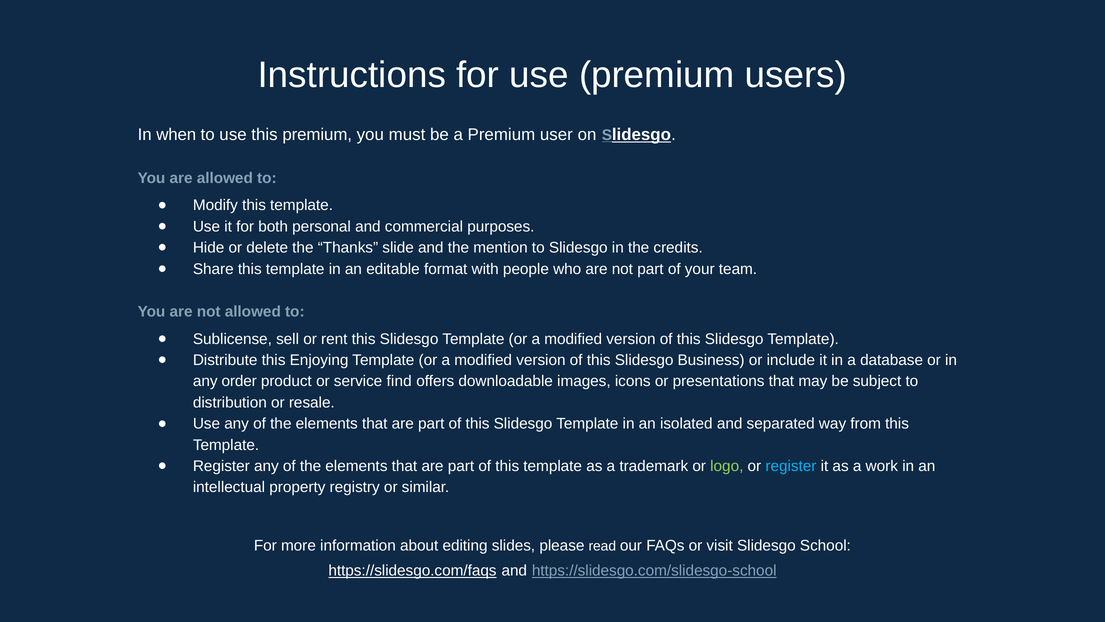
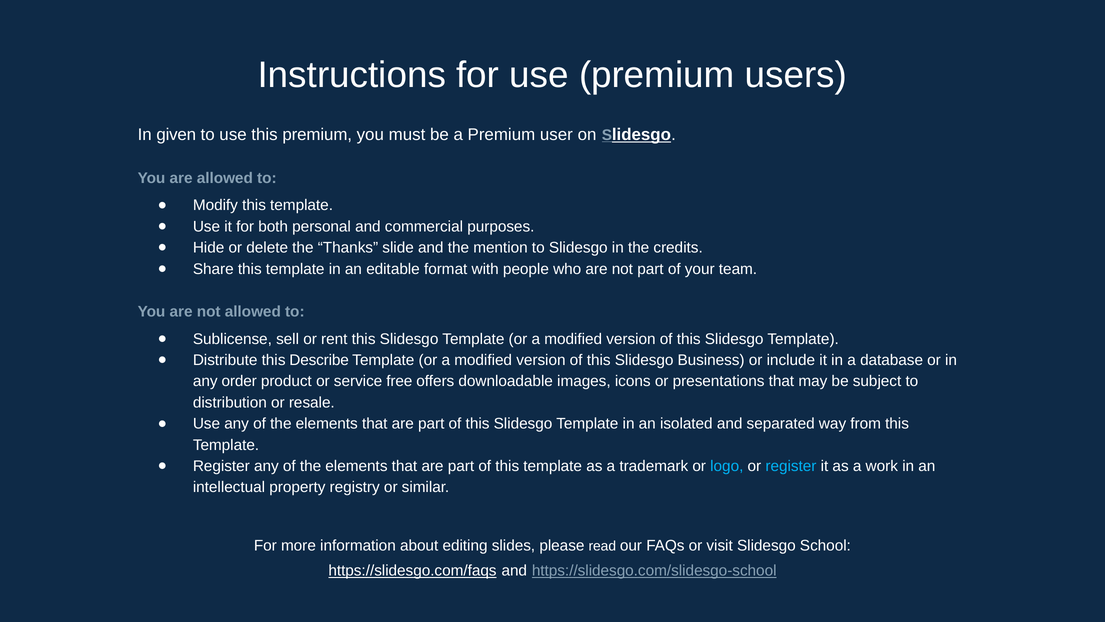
when: when -> given
Enjoying: Enjoying -> Describe
find: find -> free
logo colour: light green -> light blue
